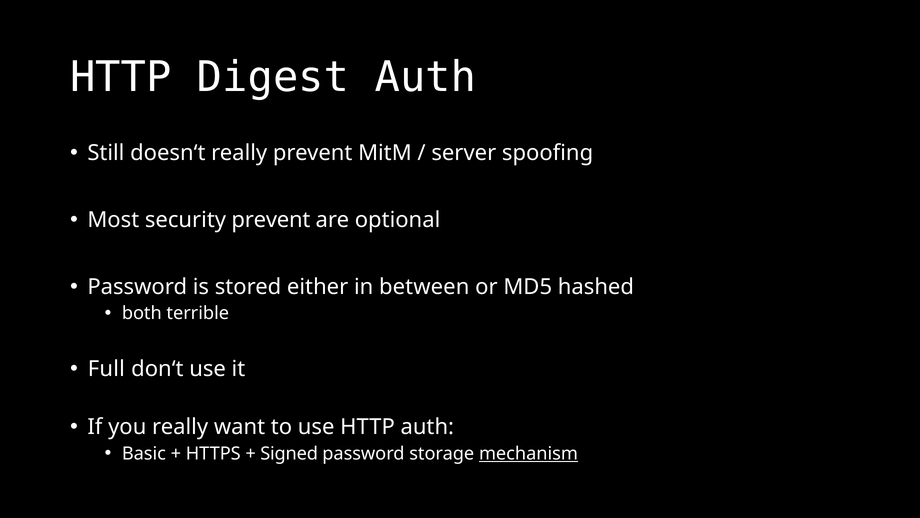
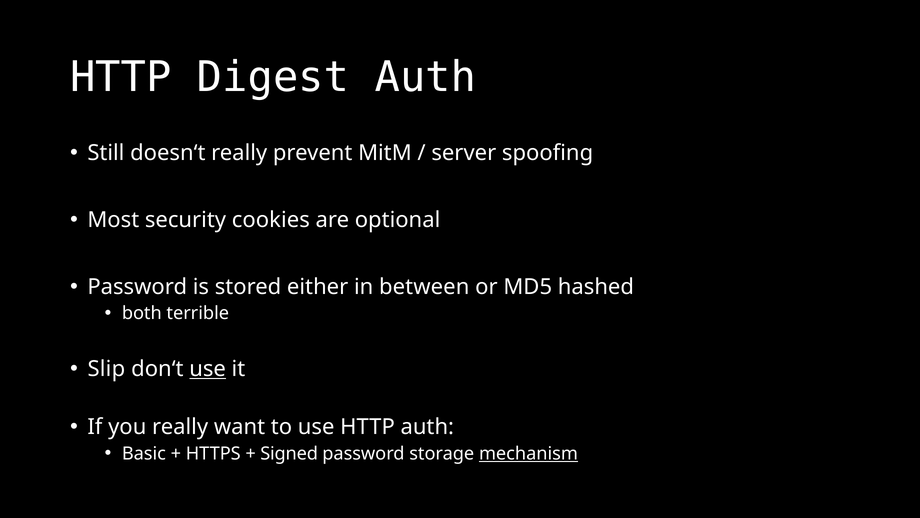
security prevent: prevent -> cookies
Full: Full -> Slip
use at (208, 369) underline: none -> present
